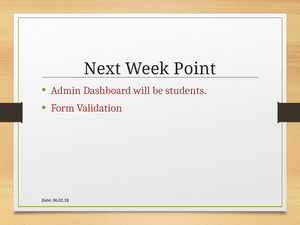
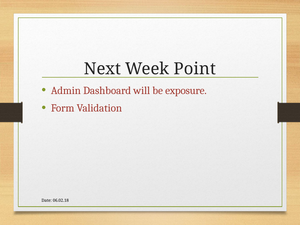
students: students -> exposure
